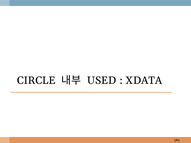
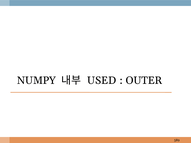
CIRCLE: CIRCLE -> NUMPY
XDATA: XDATA -> OUTER
